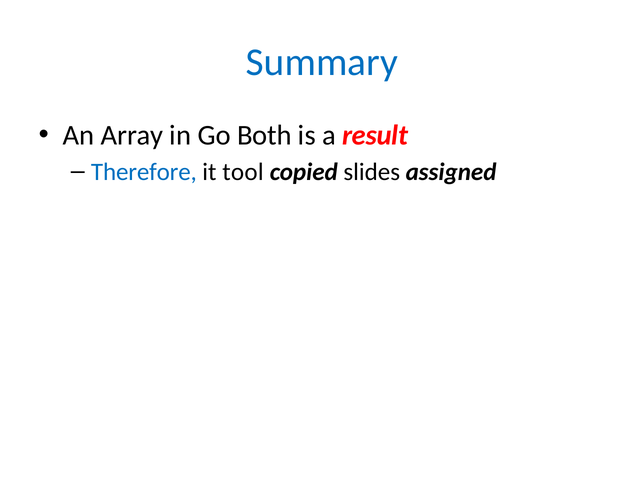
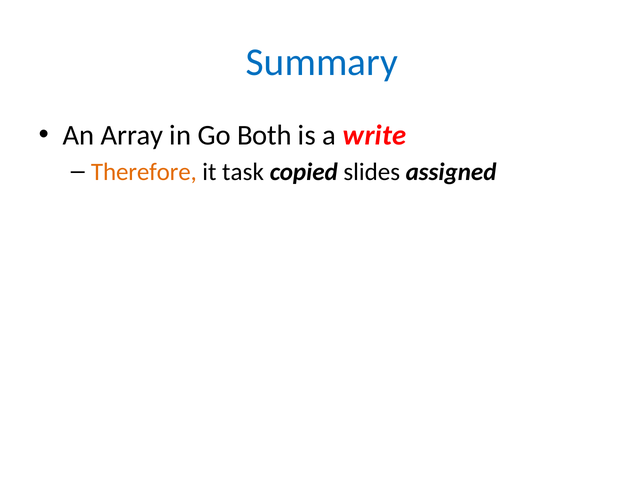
result: result -> write
Therefore colour: blue -> orange
tool: tool -> task
